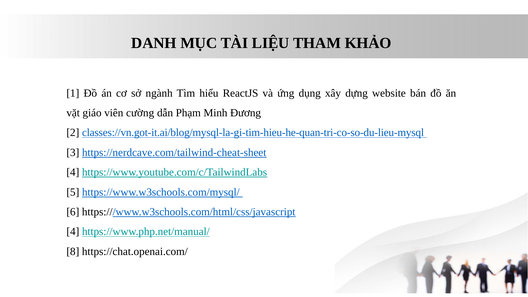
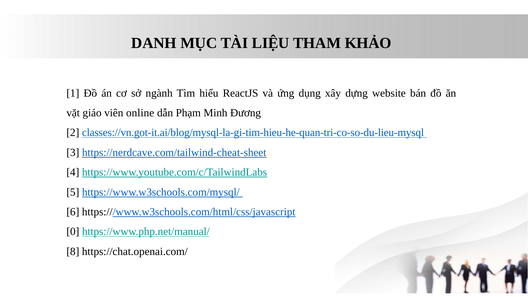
cường: cường -> online
4 at (73, 232): 4 -> 0
